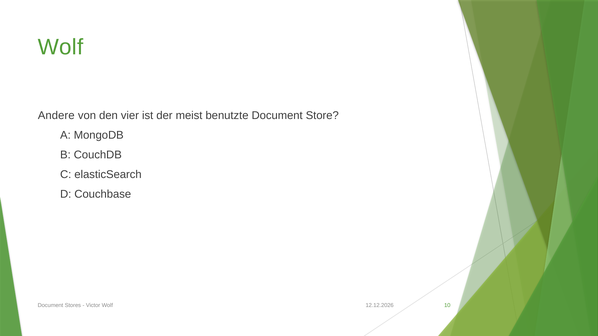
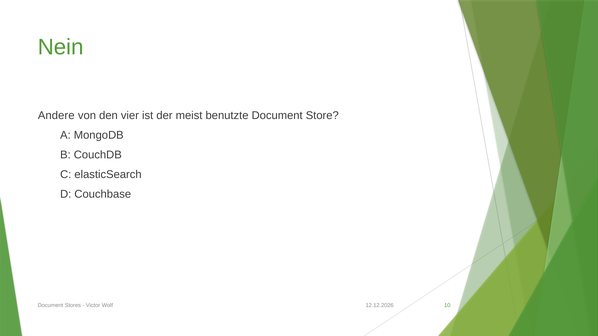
Wolf at (61, 47): Wolf -> Nein
